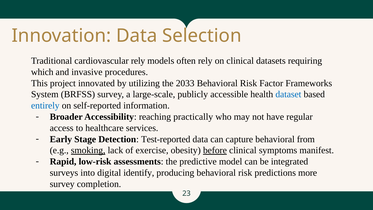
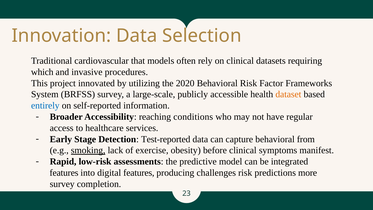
cardiovascular rely: rely -> that
2033: 2033 -> 2020
dataset colour: blue -> orange
practically: practically -> conditions
before underline: present -> none
surveys at (64, 173): surveys -> features
digital identify: identify -> features
producing behavioral: behavioral -> challenges
